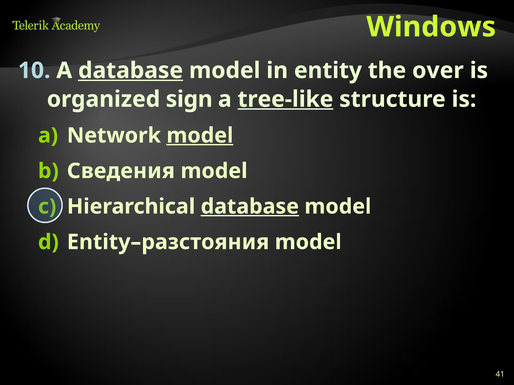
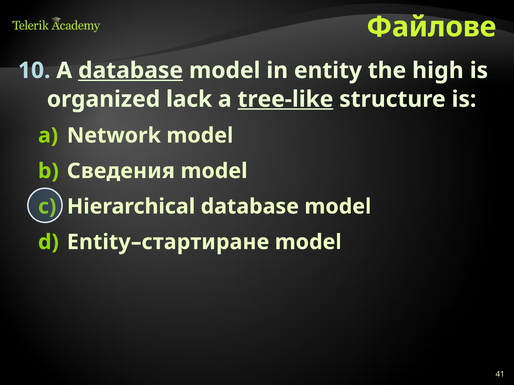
Windows: Windows -> Файлове
over: over -> high
sign: sign -> lack
model at (200, 136) underline: present -> none
database at (250, 207) underline: present -> none
Entity–разстояния: Entity–разстояния -> Entity–стартиране
